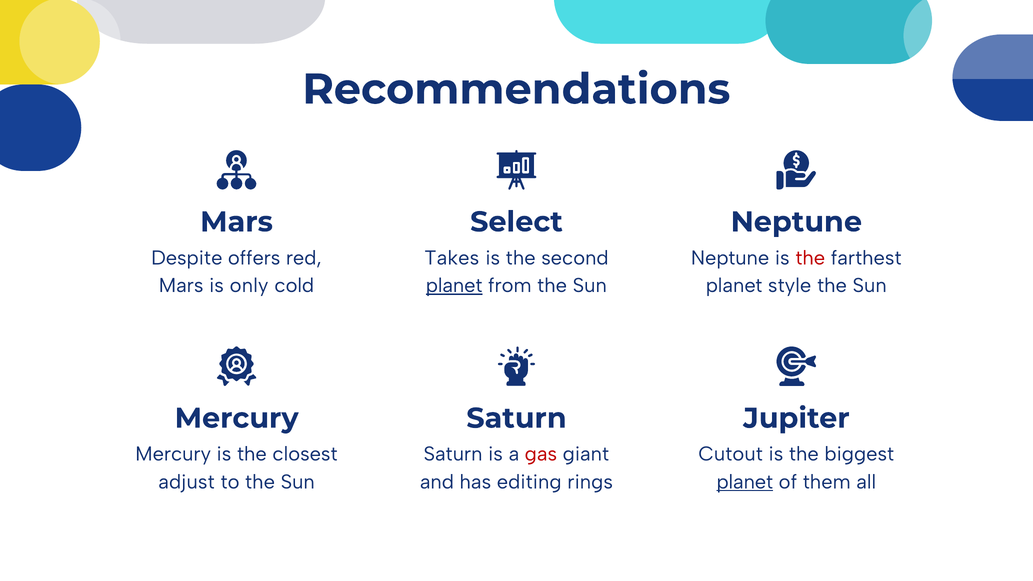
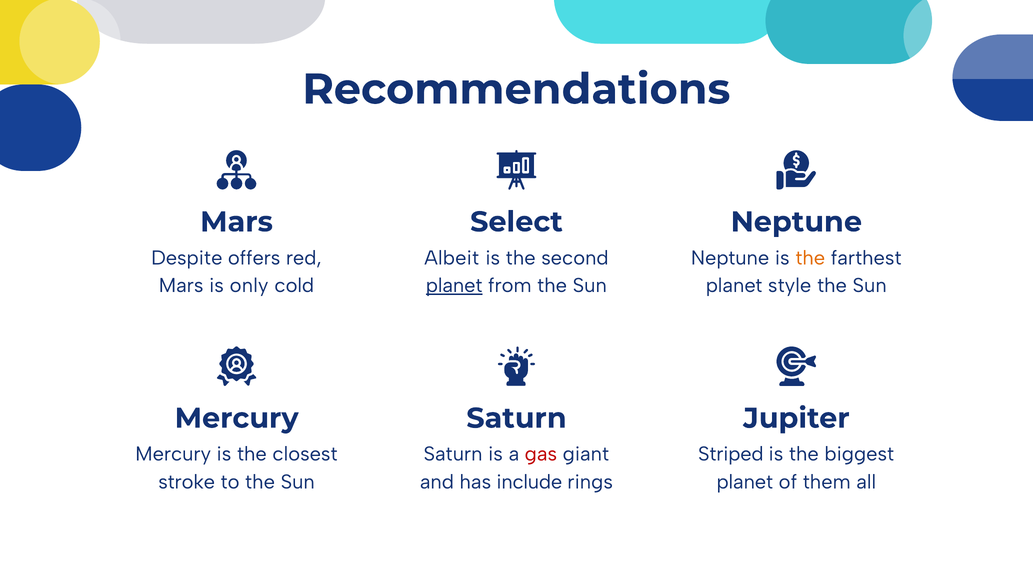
Takes: Takes -> Albeit
the at (810, 258) colour: red -> orange
Cutout: Cutout -> Striped
adjust: adjust -> stroke
editing: editing -> include
planet at (745, 482) underline: present -> none
